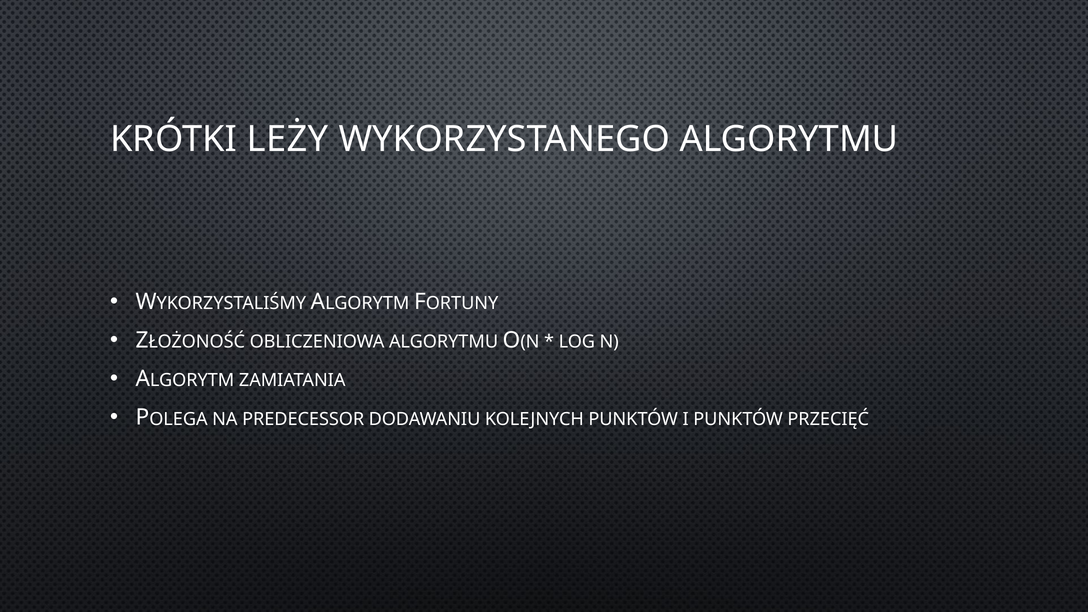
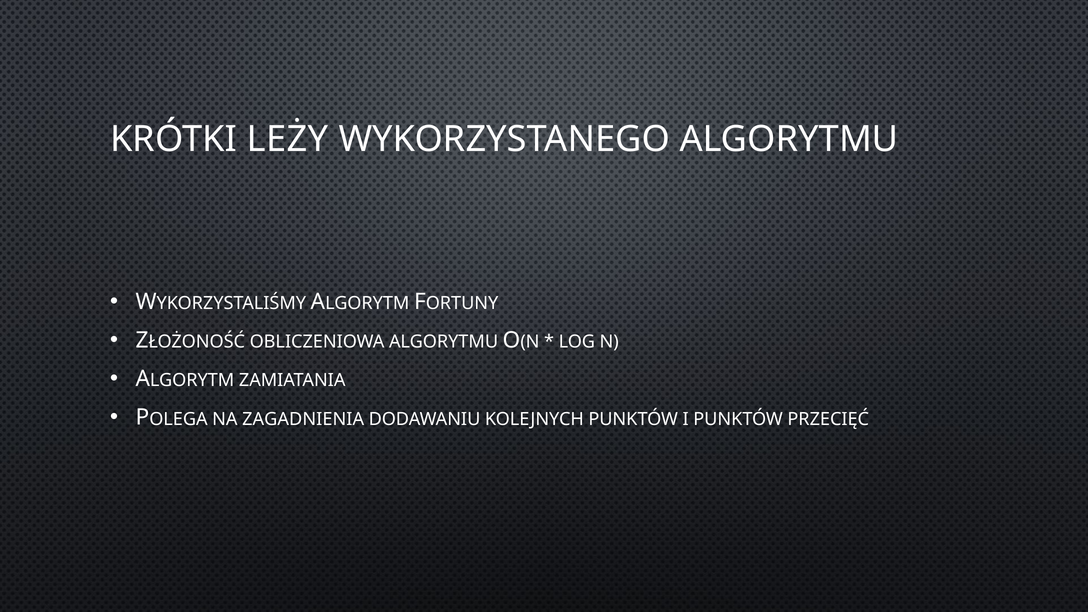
PREDECESSOR: PREDECESSOR -> ZAGADNIENIA
